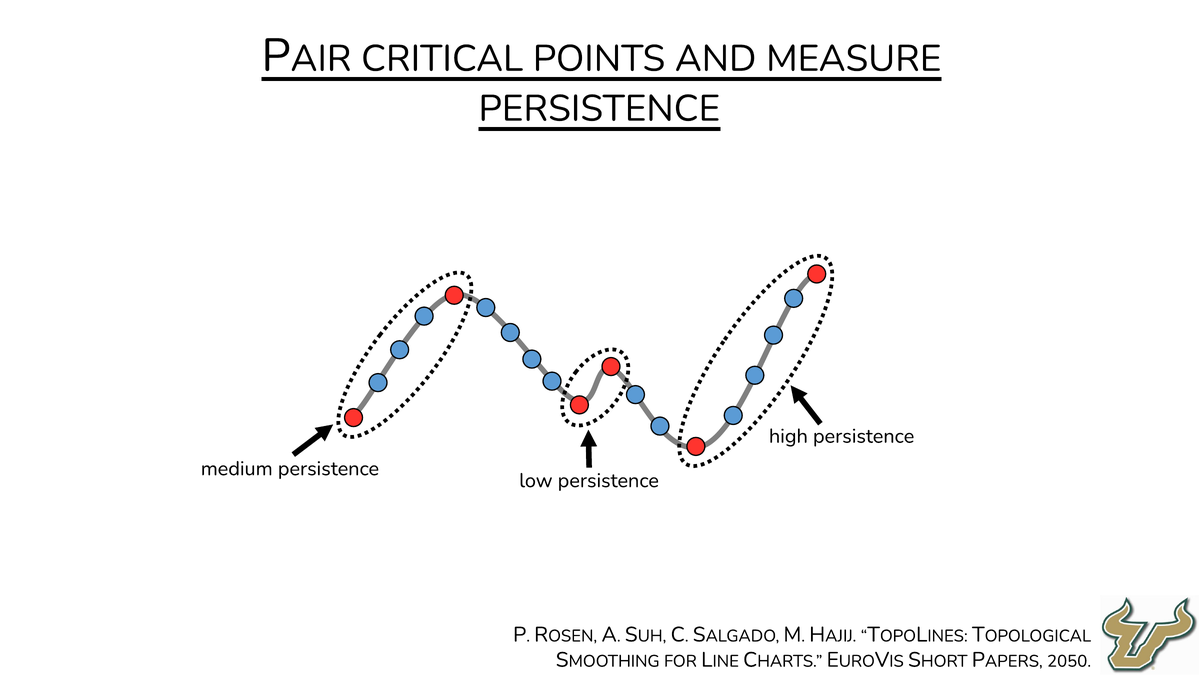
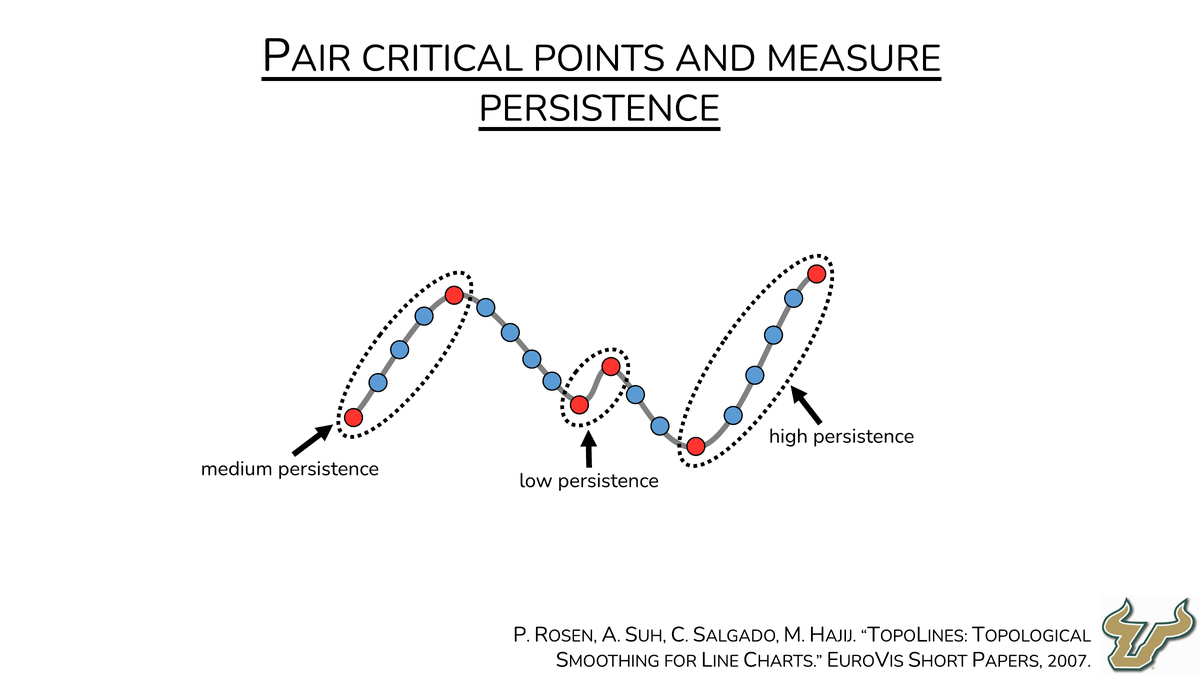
2050: 2050 -> 2007
